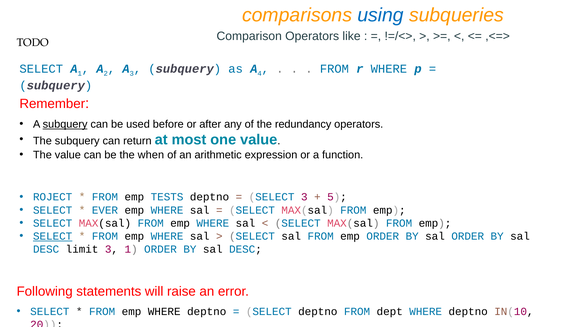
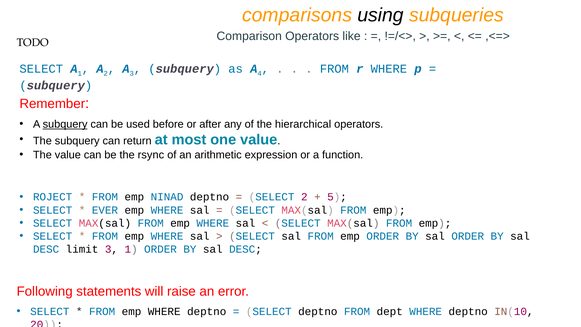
using colour: blue -> black
redundancy: redundancy -> hierarchical
when: when -> rsync
TESTS: TESTS -> NINAD
SELECT 3: 3 -> 2
SELECT at (53, 236) underline: present -> none
